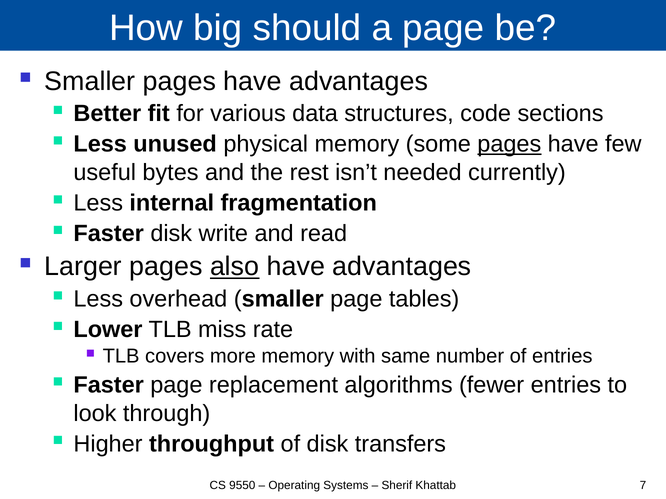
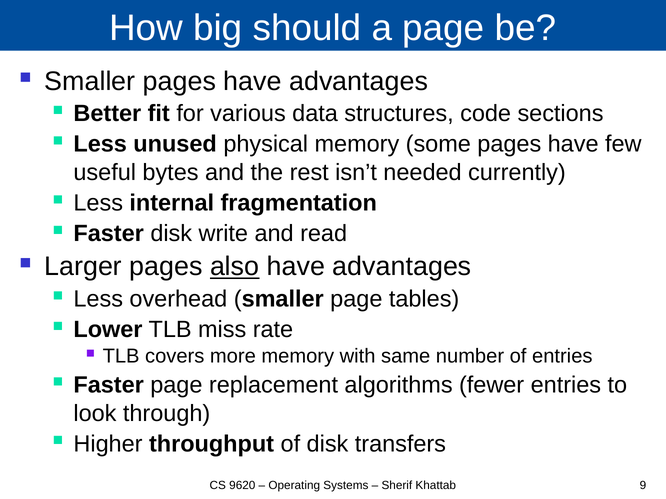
pages at (509, 144) underline: present -> none
9550: 9550 -> 9620
7: 7 -> 9
